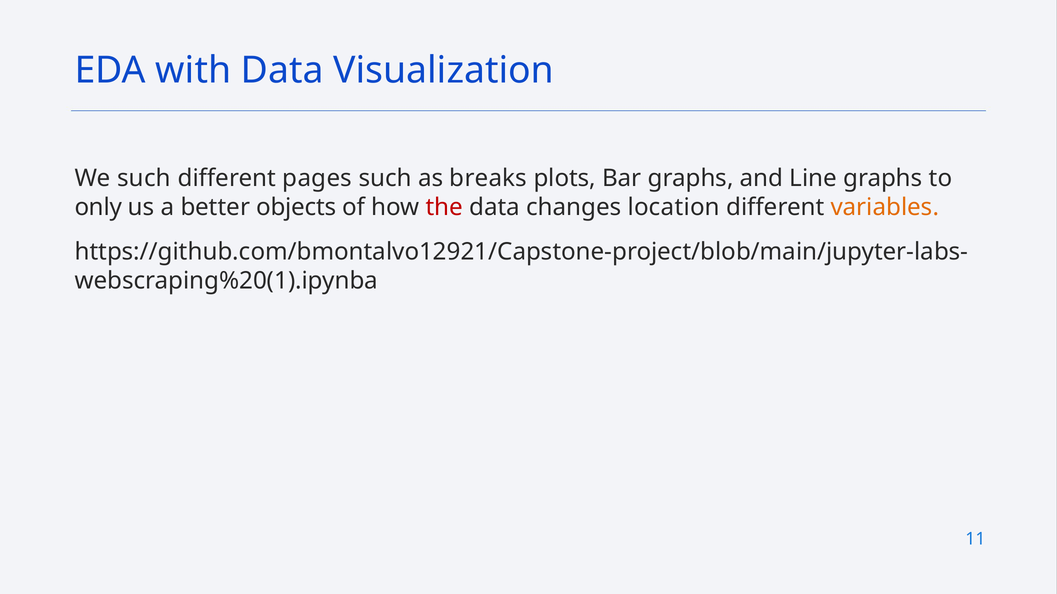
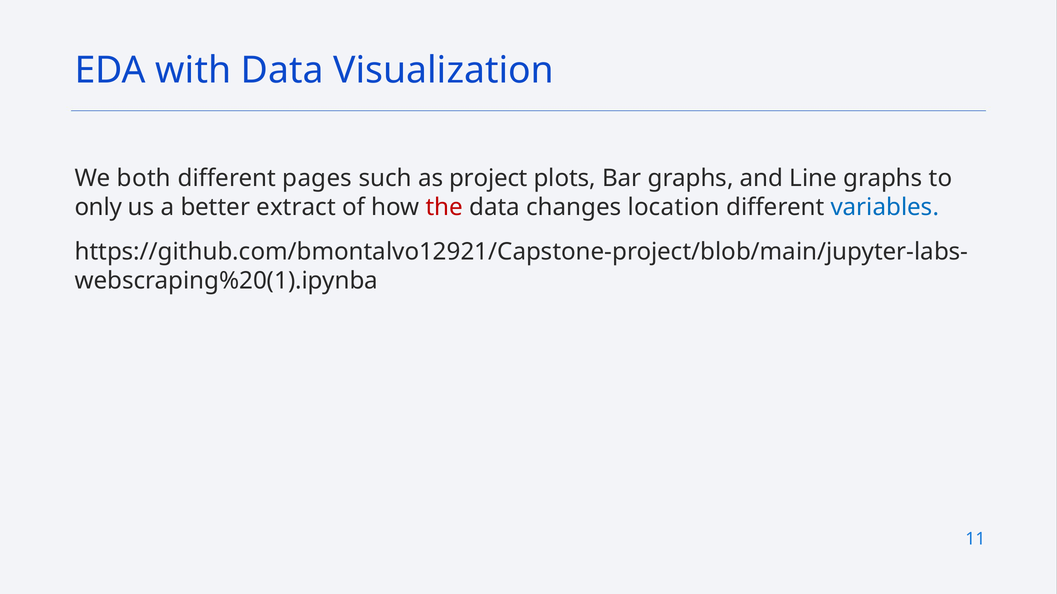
We such: such -> both
breaks: breaks -> project
objects: objects -> extract
variables colour: orange -> blue
